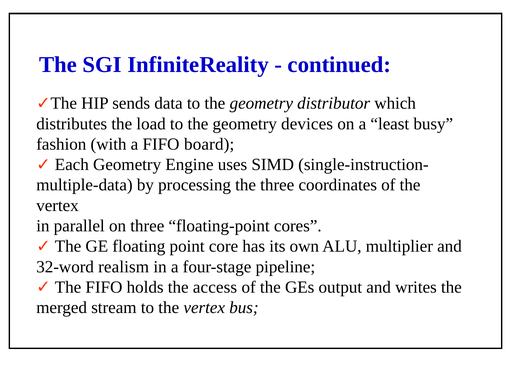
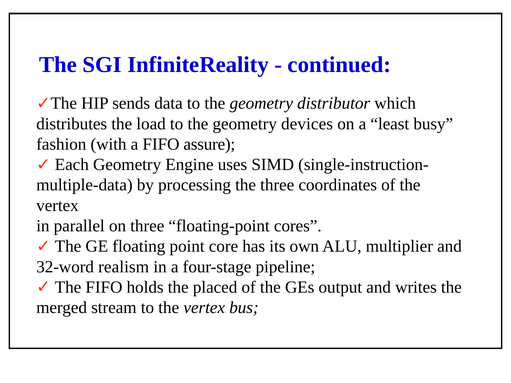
board: board -> assure
access: access -> placed
